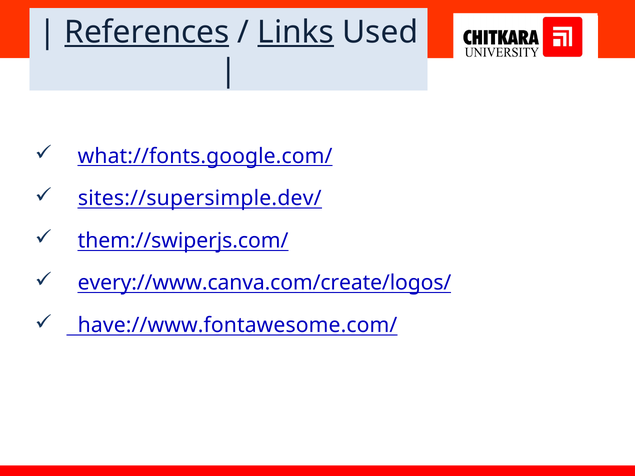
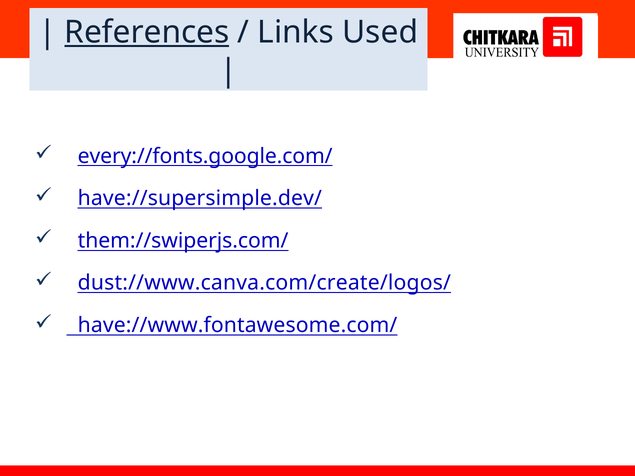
Links underline: present -> none
what://fonts.google.com/: what://fonts.google.com/ -> every://fonts.google.com/
sites://supersimple.dev/: sites://supersimple.dev/ -> have://supersimple.dev/
every://www.canva.com/create/logos/: every://www.canva.com/create/logos/ -> dust://www.canva.com/create/logos/
